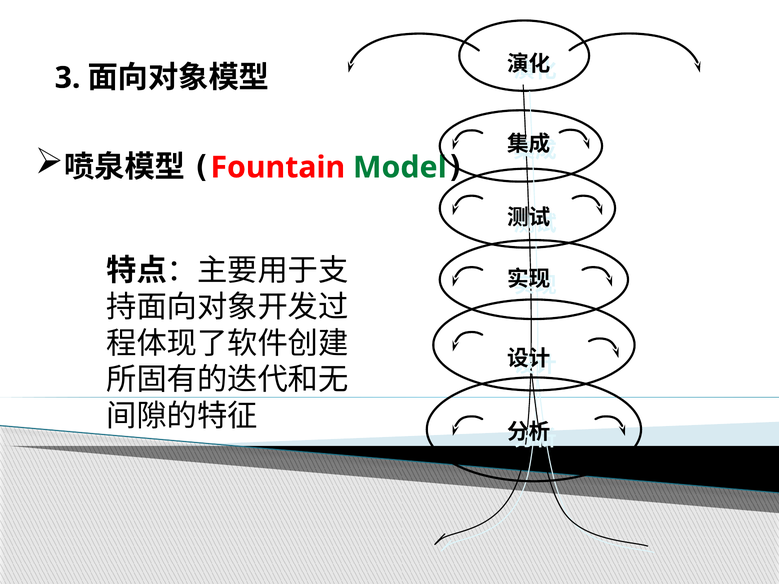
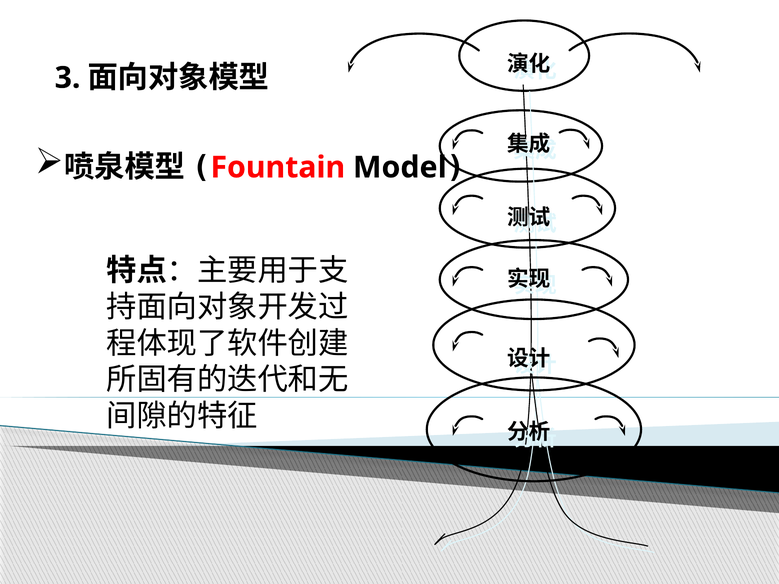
Model colour: green -> black
